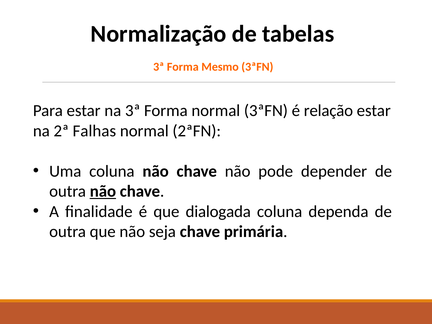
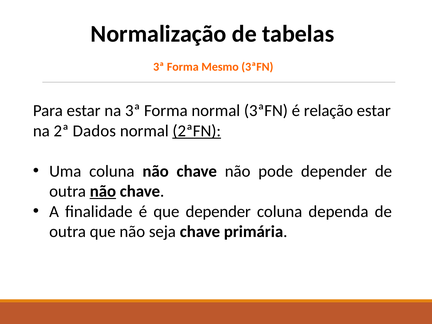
Falhas: Falhas -> Dados
2ªFN underline: none -> present
que dialogada: dialogada -> depender
